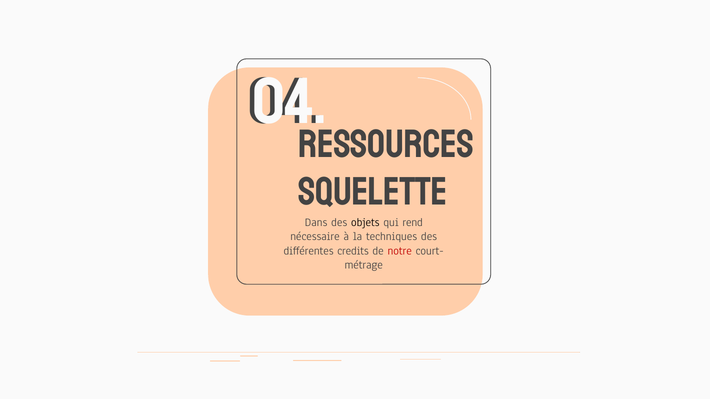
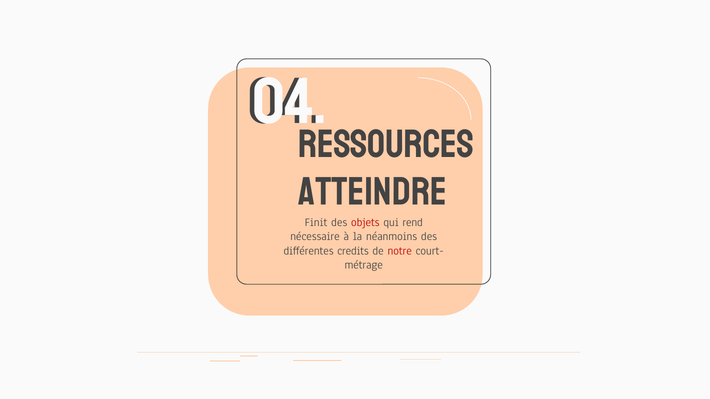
SQUELETTE: SQUELETTE -> ATTEINDRE
Dans: Dans -> Finit
objets colour: black -> red
techniques: techniques -> néanmoins
